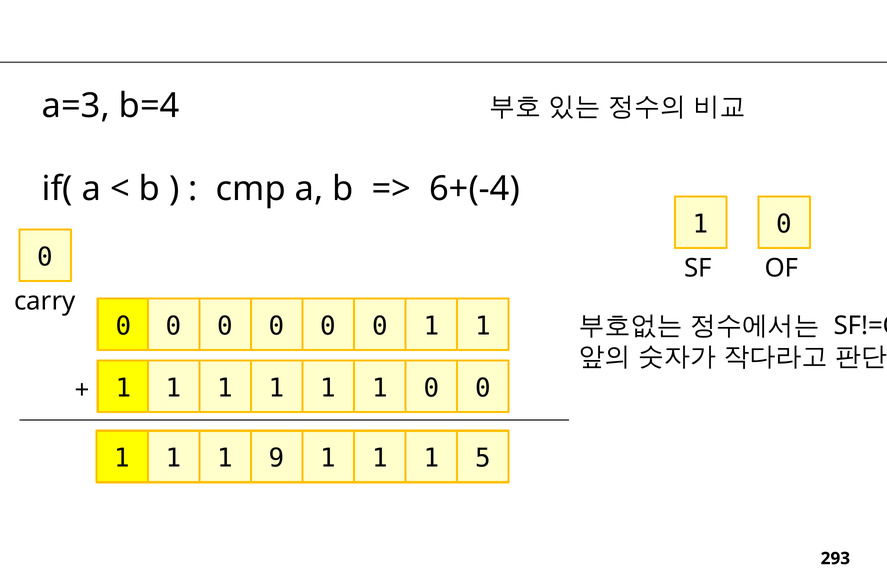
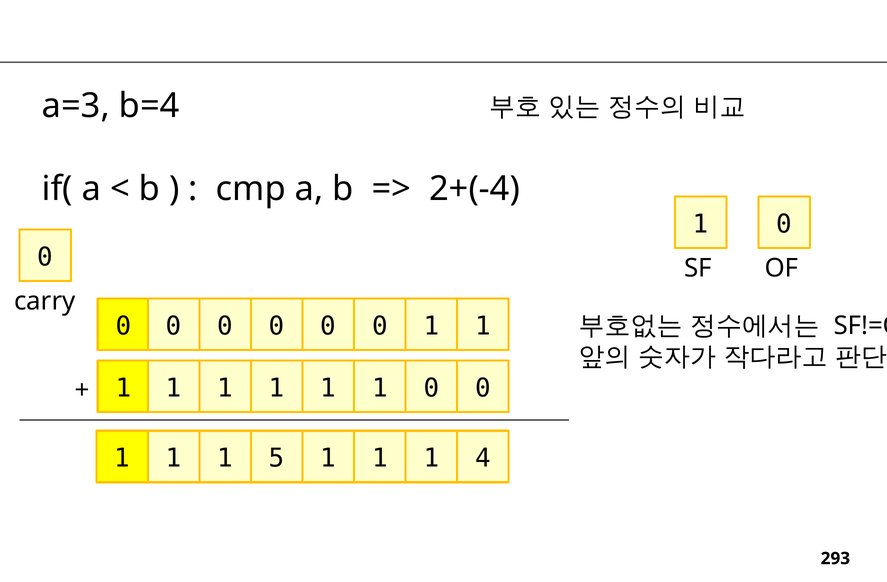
6+(-4: 6+(-4 -> 2+(-4
9: 9 -> 5
5: 5 -> 4
